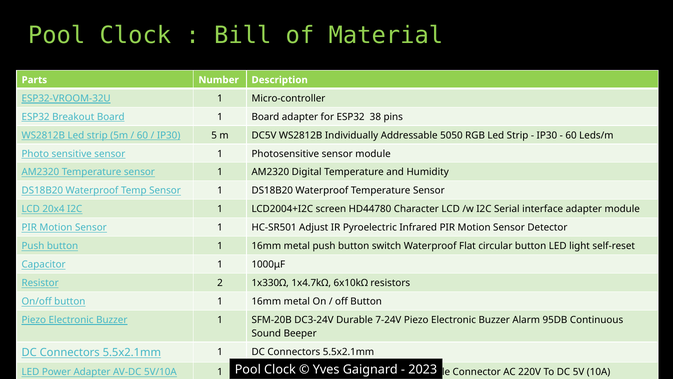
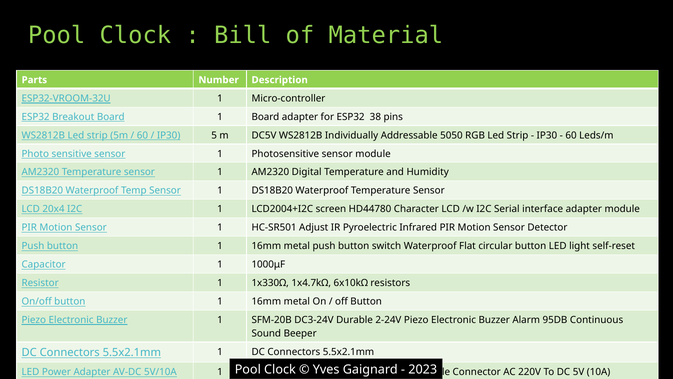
Resistor 2: 2 -> 1
7-24V: 7-24V -> 2-24V
